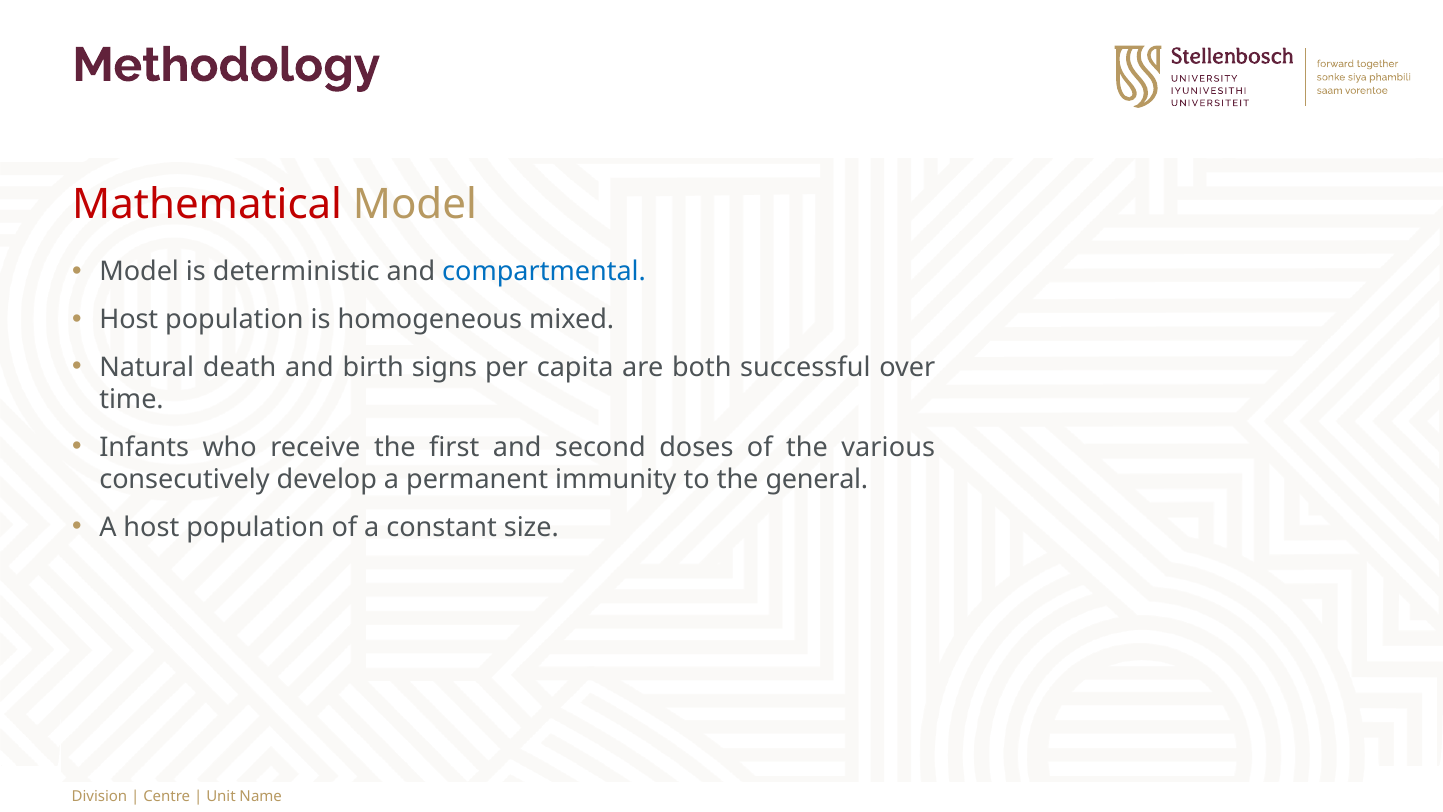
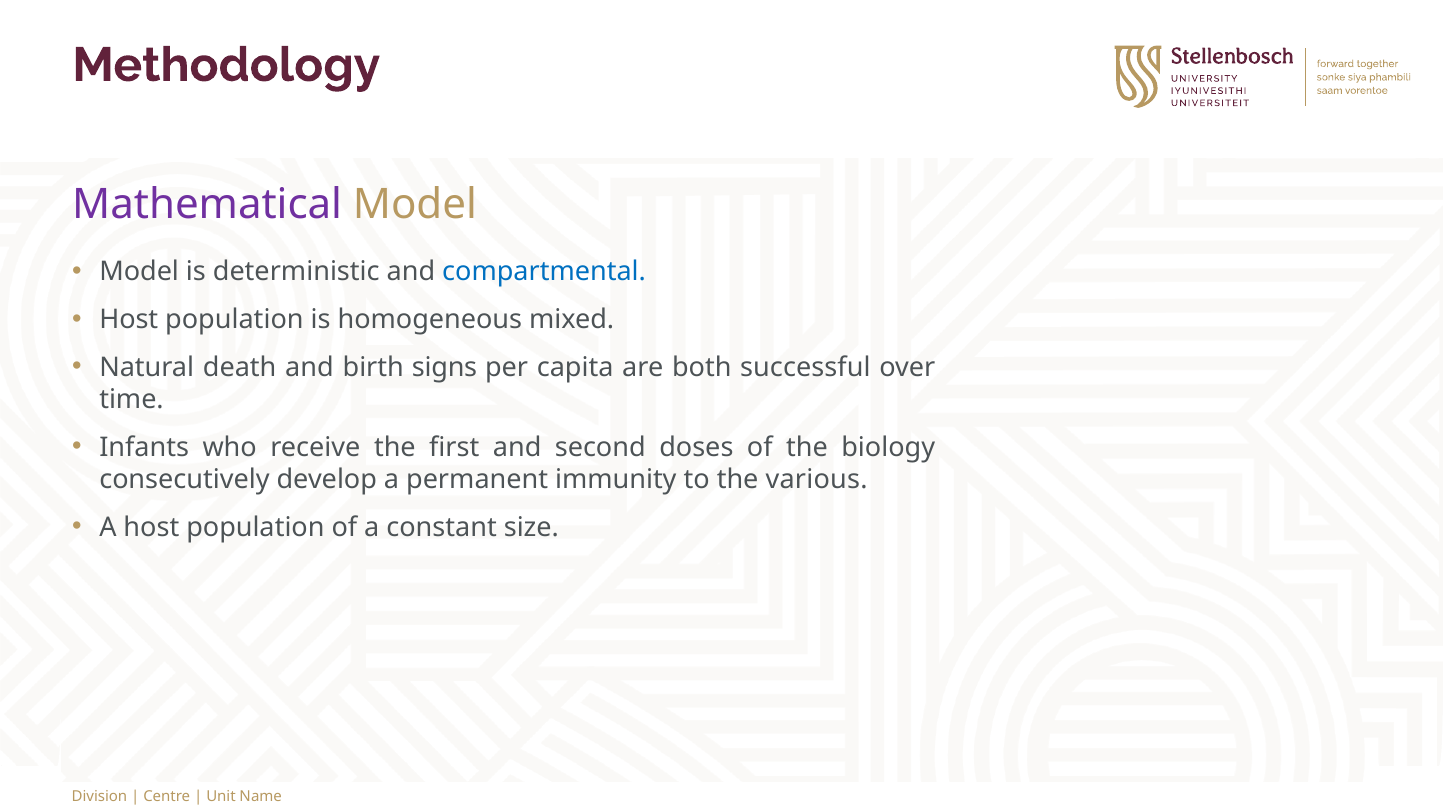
Mathematical colour: red -> purple
various: various -> biology
general: general -> various
